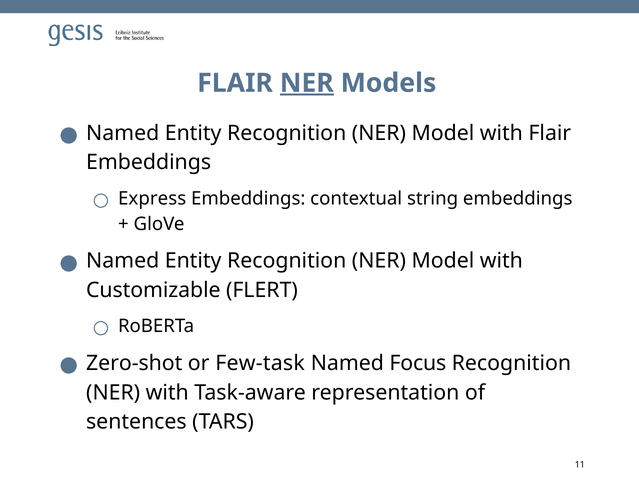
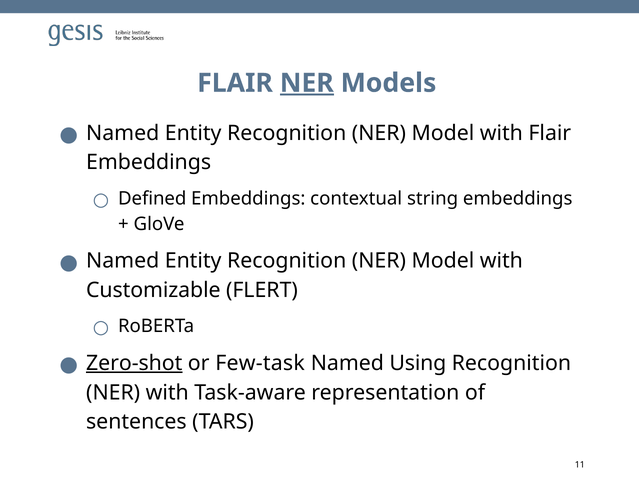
Express: Express -> Defined
Zero-shot underline: none -> present
Focus: Focus -> Using
